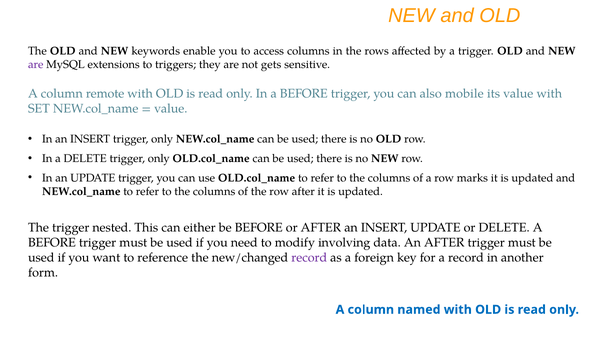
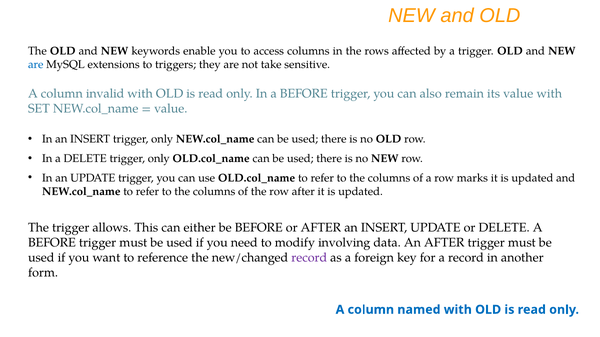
are at (36, 64) colour: purple -> blue
gets: gets -> take
remote: remote -> invalid
mobile: mobile -> remain
nested: nested -> allows
